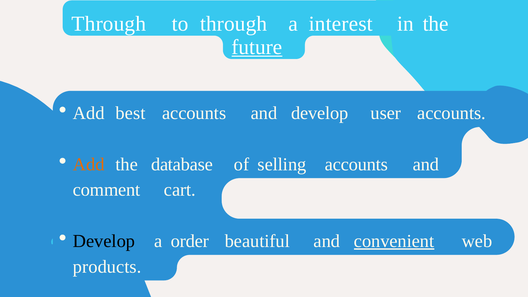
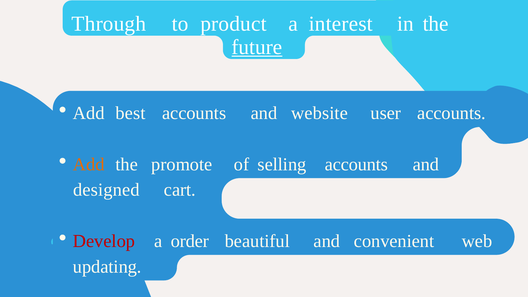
to through: through -> product
and develop: develop -> website
database: database -> promote
comment: comment -> designed
Develop at (104, 241) colour: black -> red
convenient underline: present -> none
products: products -> updating
